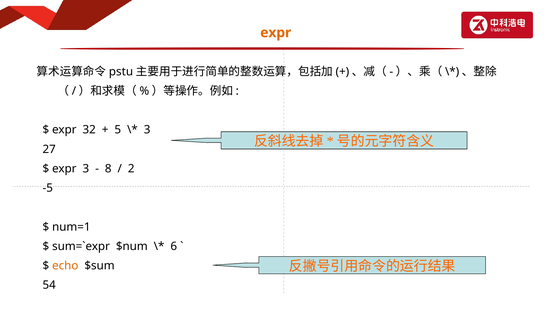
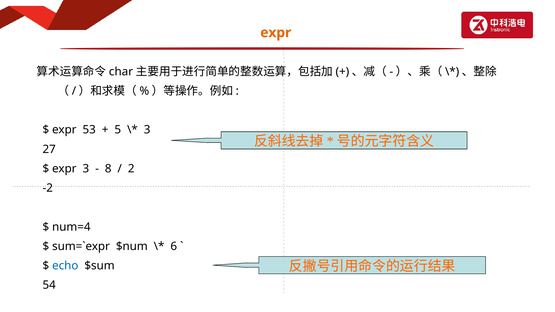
pstu: pstu -> char
32: 32 -> 53
-5: -5 -> -2
num=1: num=1 -> num=4
echo colour: orange -> blue
